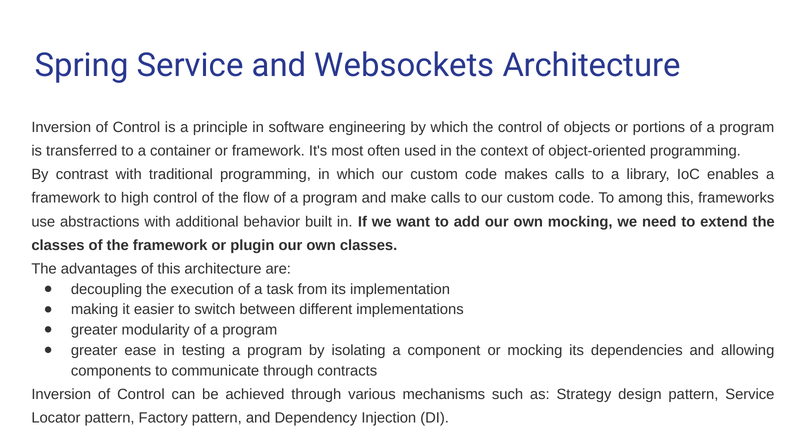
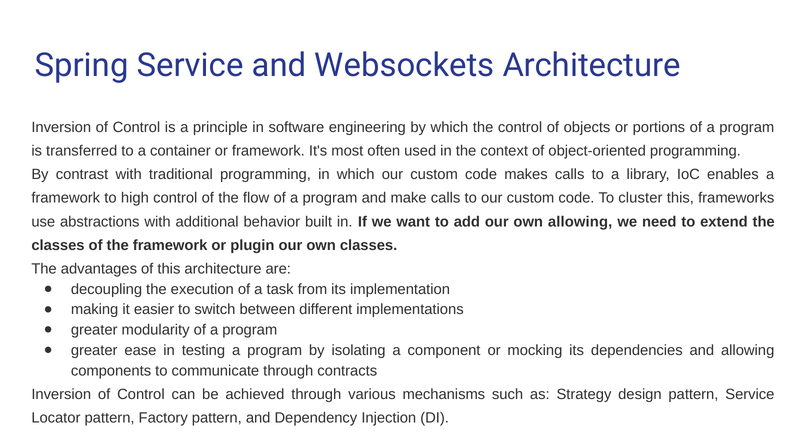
among: among -> cluster
own mocking: mocking -> allowing
